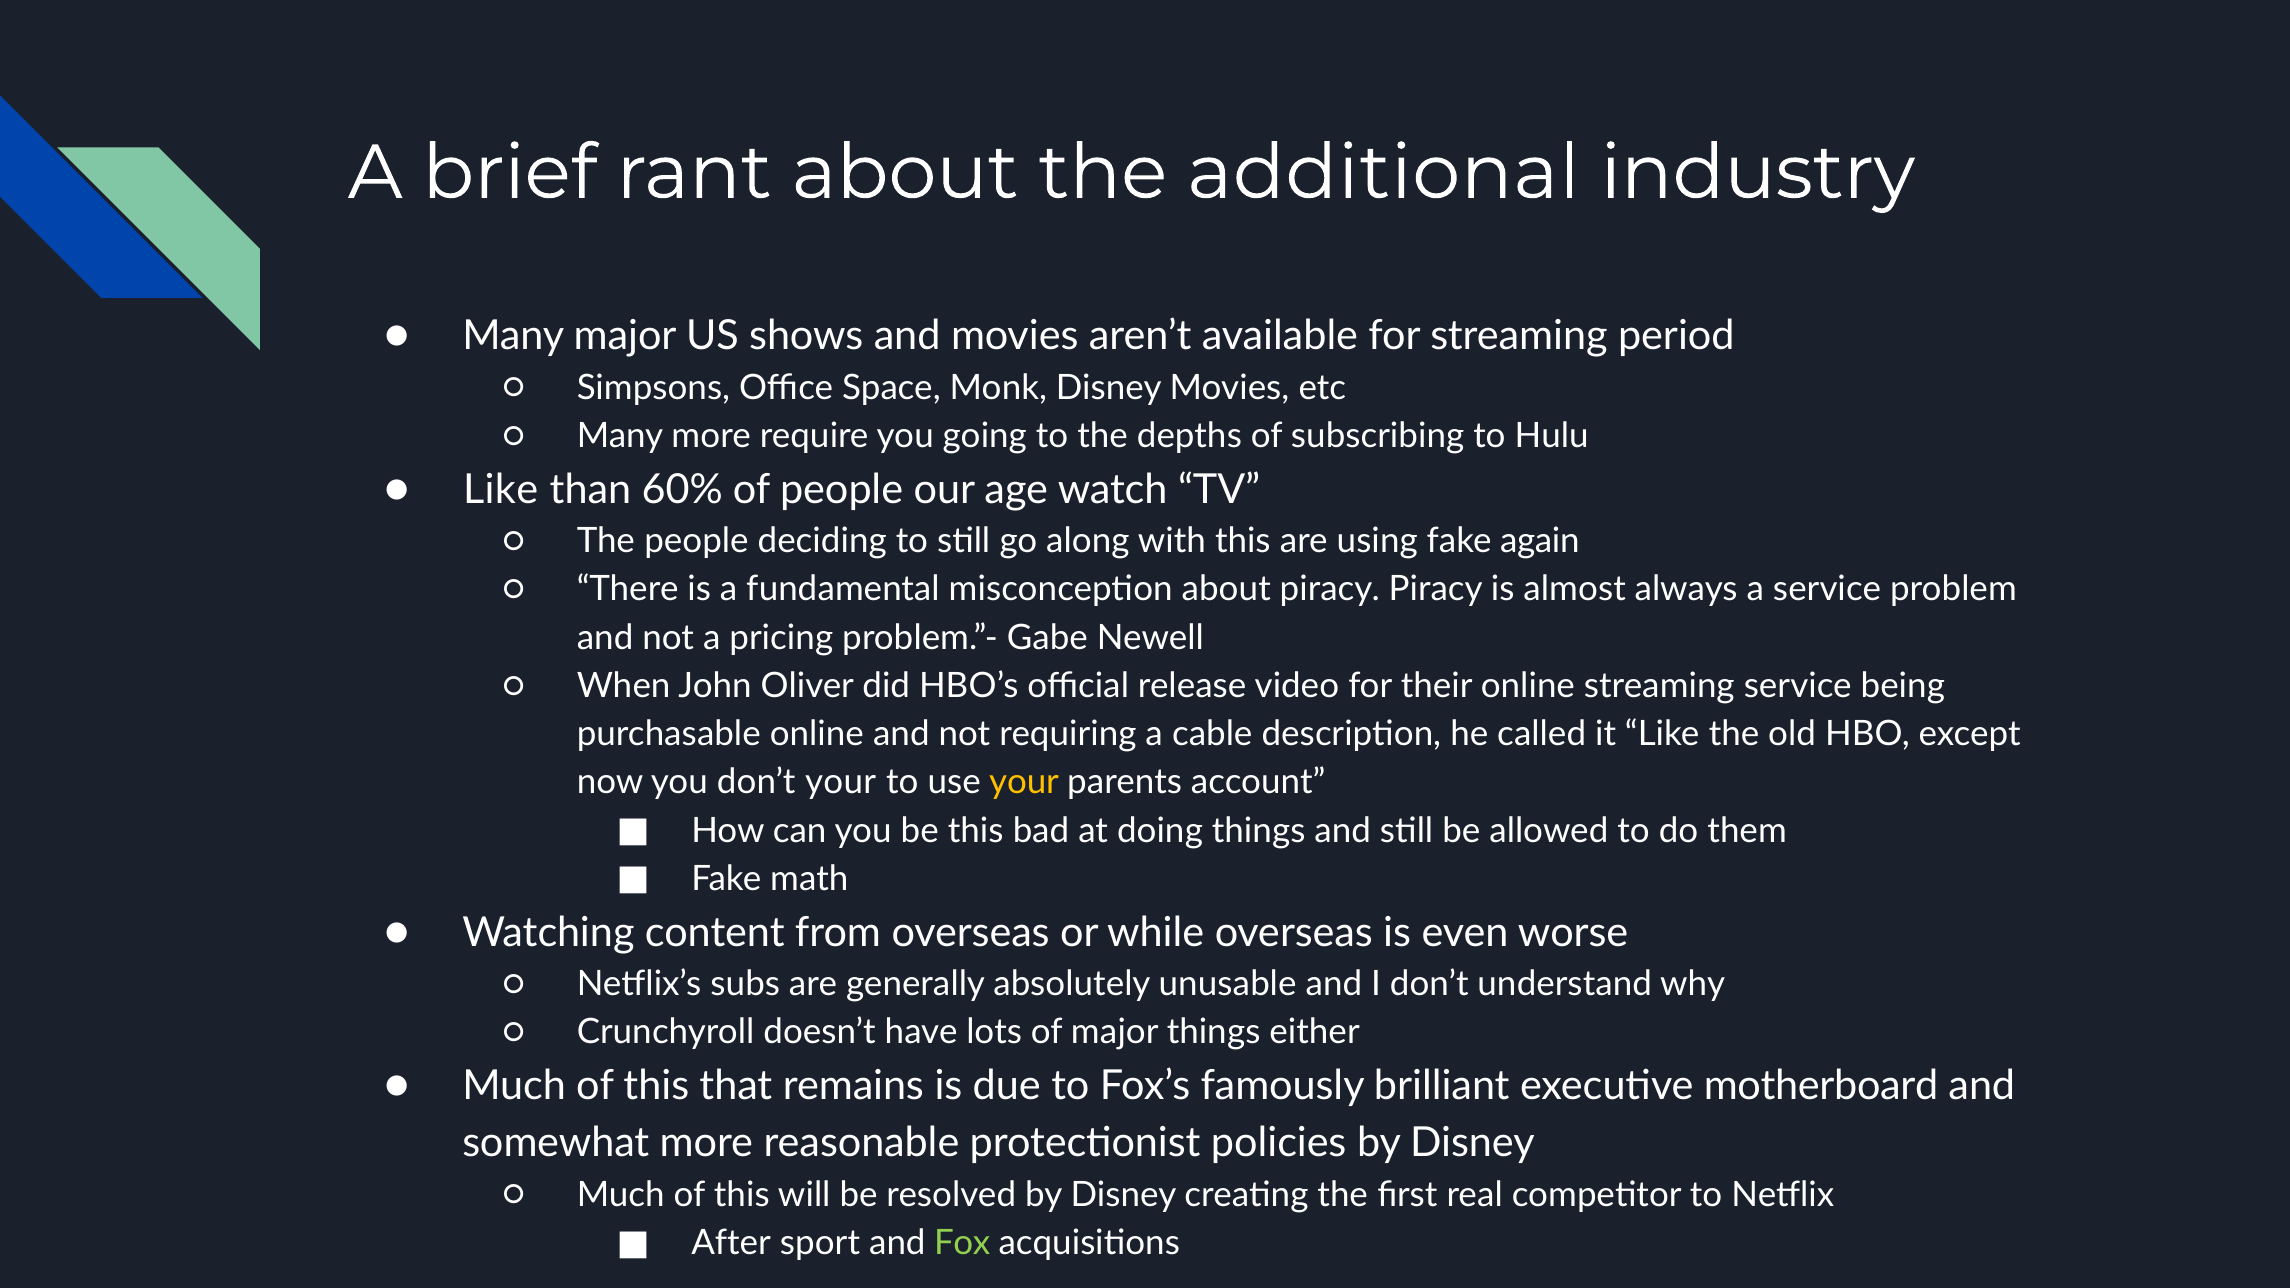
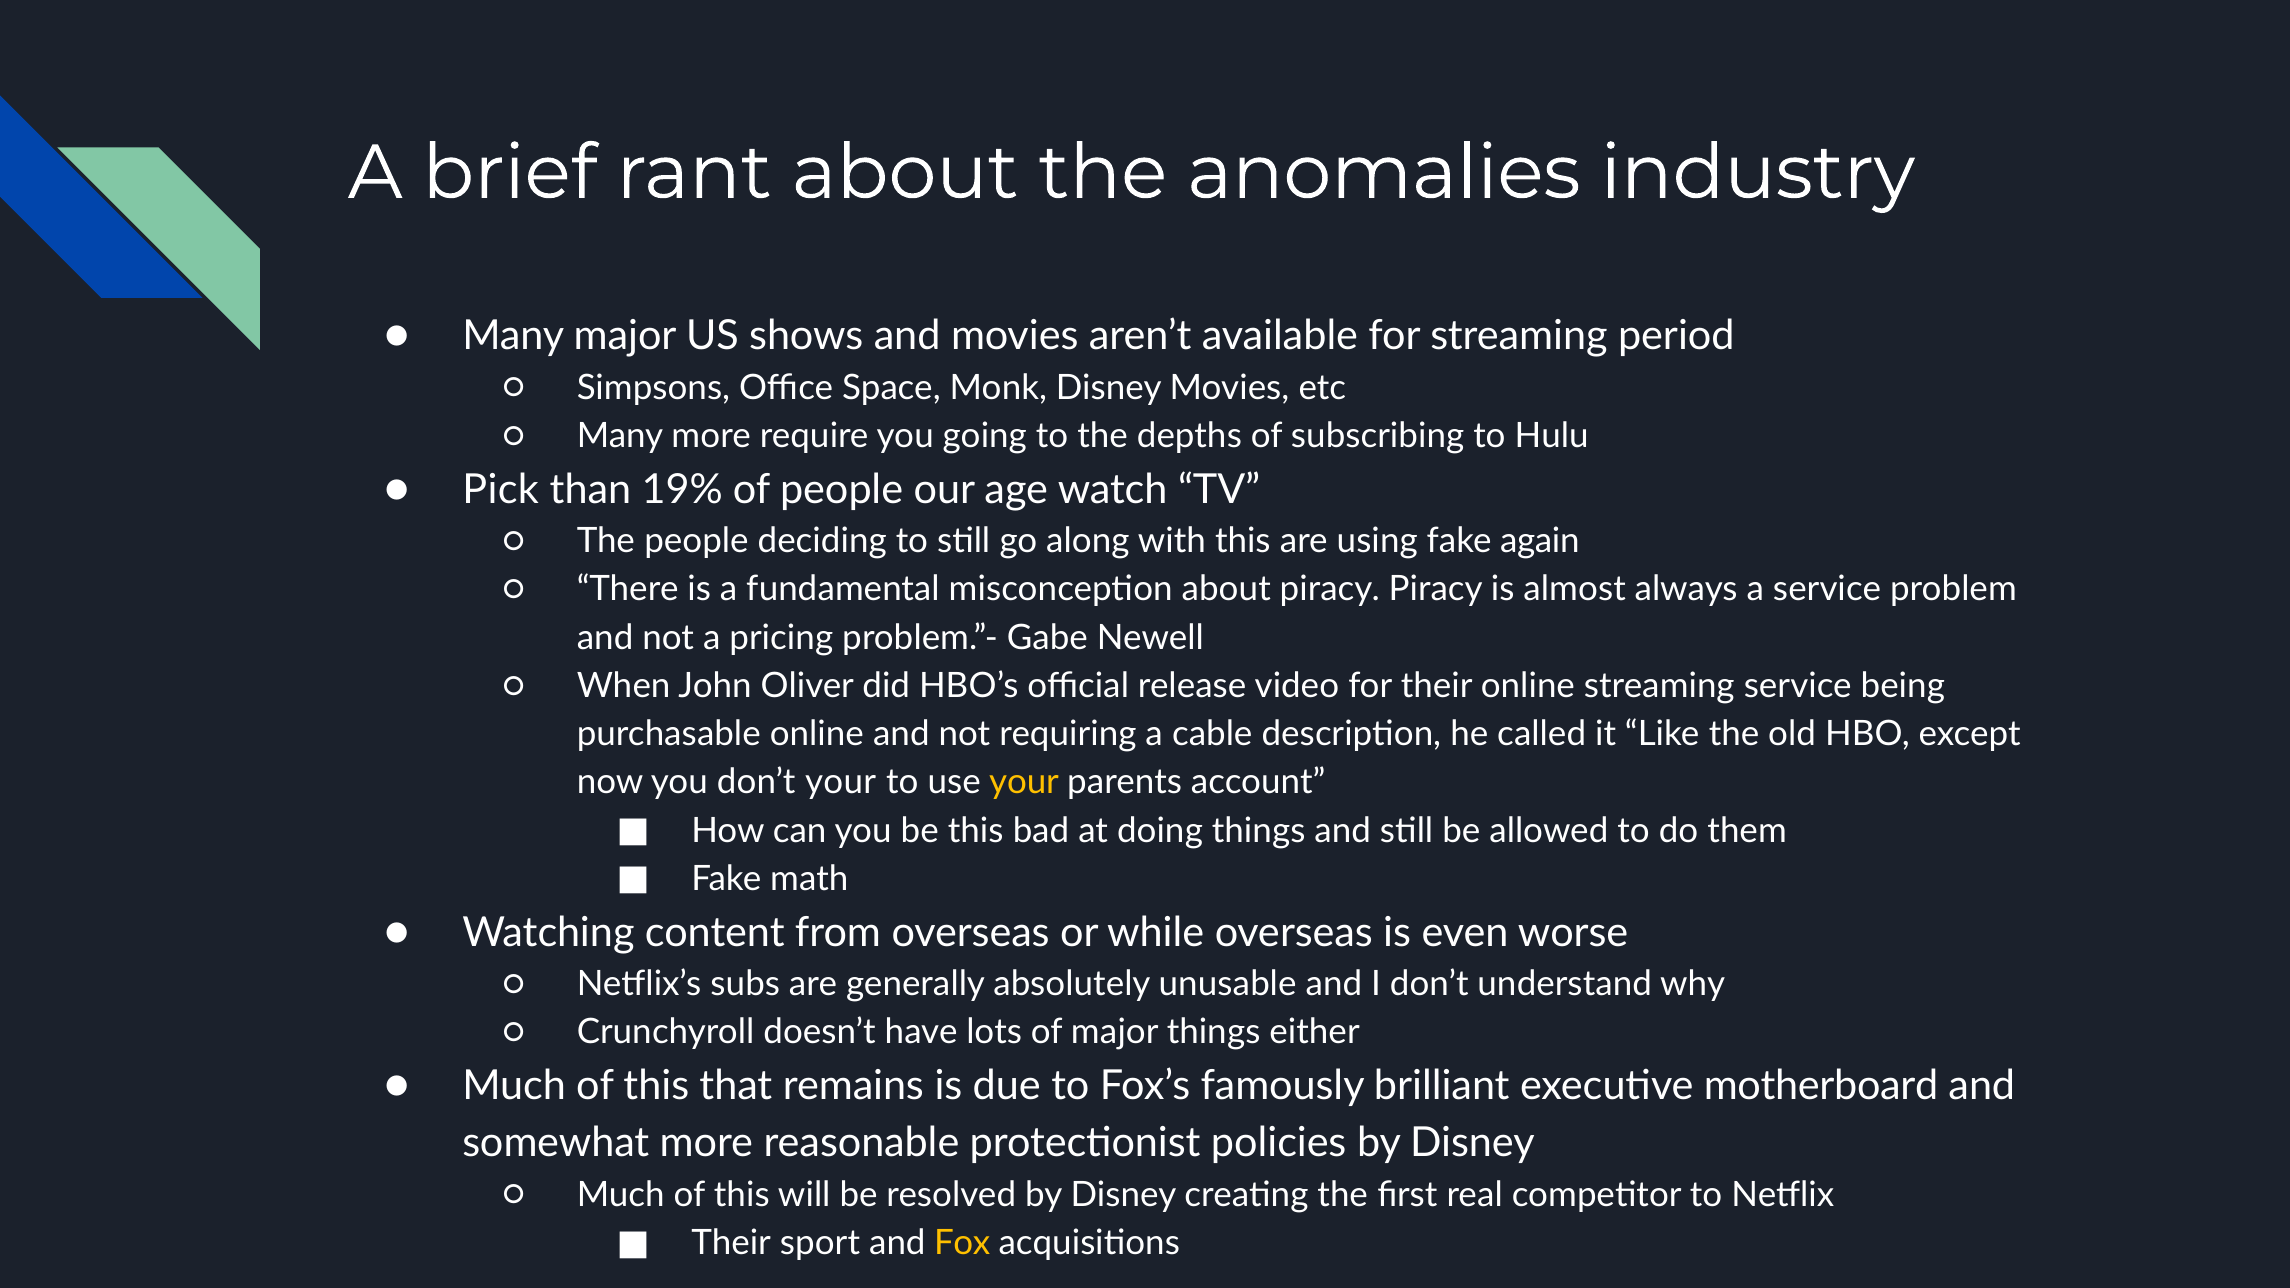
additional: additional -> anomalies
Like at (501, 490): Like -> Pick
60%: 60% -> 19%
After at (731, 1243): After -> Their
Fox colour: light green -> yellow
